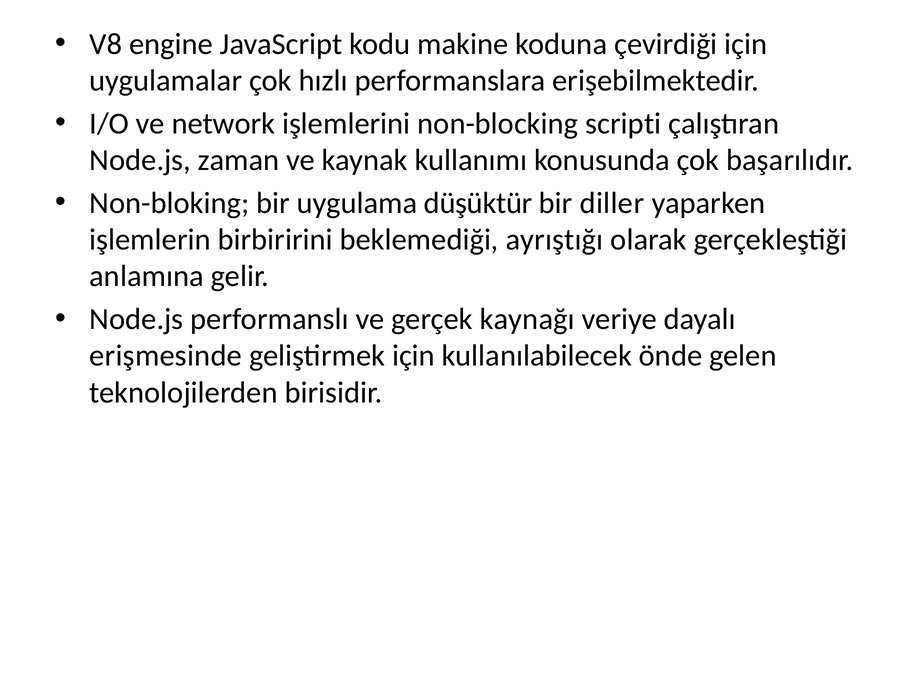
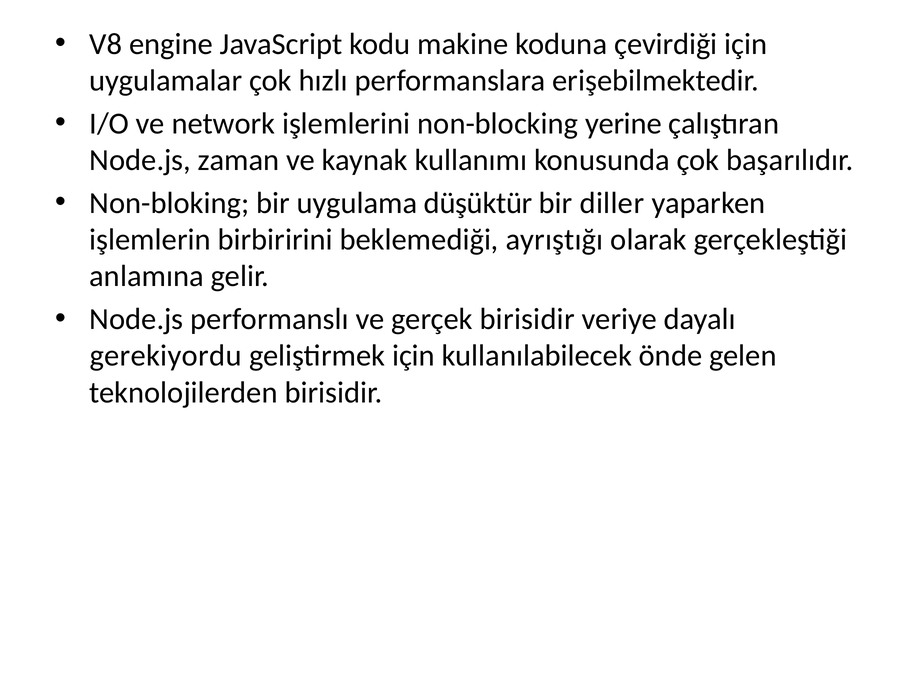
scripti: scripti -> yerine
gerçek kaynağı: kaynağı -> birisidir
erişmesinde: erişmesinde -> gerekiyordu
